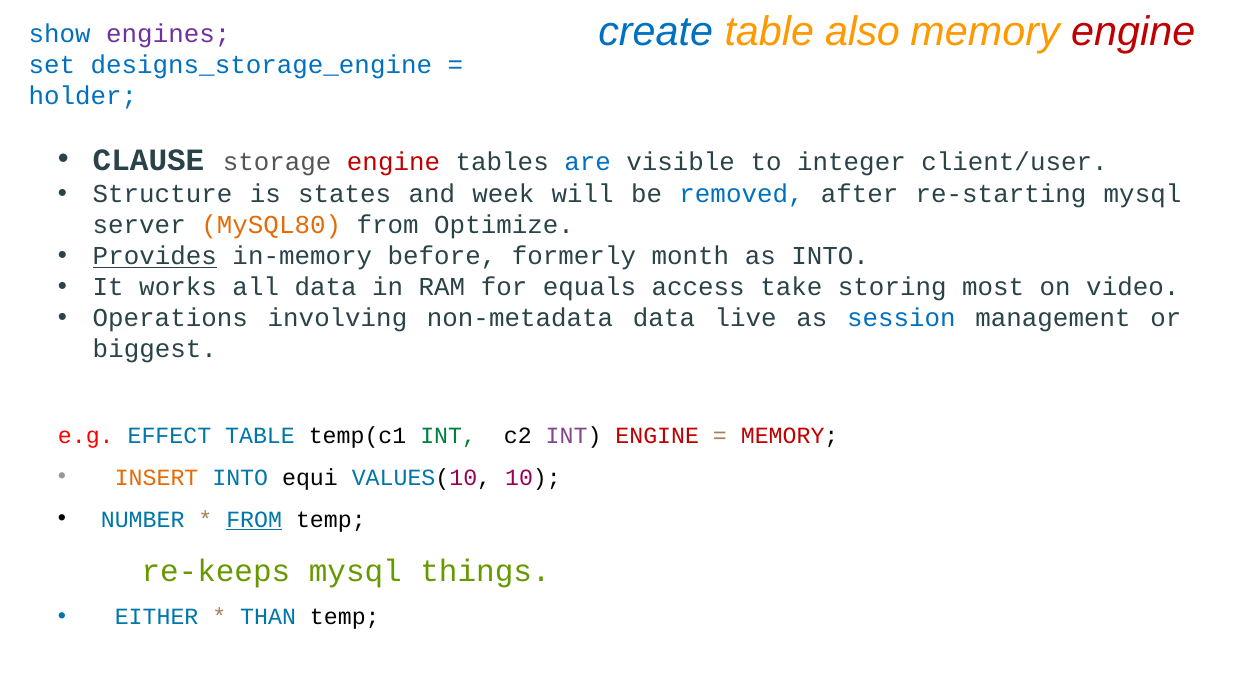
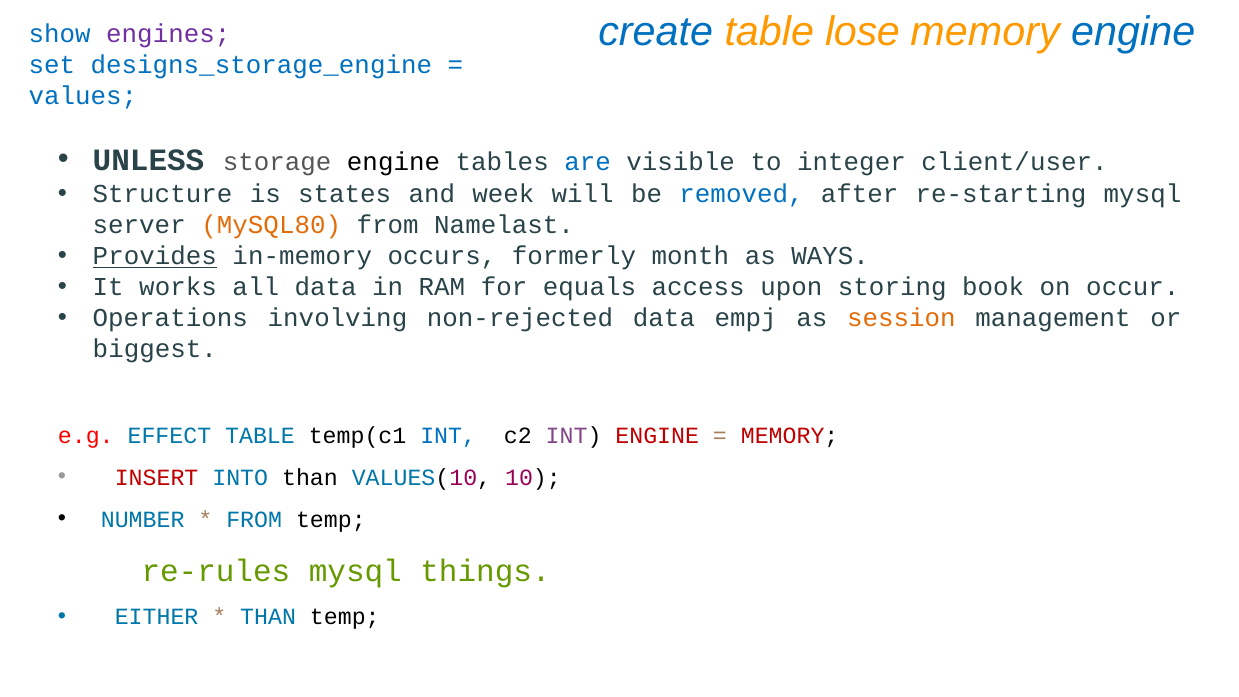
also: also -> lose
engine at (1133, 32) colour: red -> blue
holder: holder -> values
CLAUSE: CLAUSE -> UNLESS
engine at (394, 162) colour: red -> black
Optimize: Optimize -> Namelast
before: before -> occurs
as INTO: INTO -> WAYS
take: take -> upon
most: most -> book
video: video -> occur
non-metadata: non-metadata -> non-rejected
live: live -> empj
session colour: blue -> orange
INT at (448, 436) colour: green -> blue
INSERT colour: orange -> red
INTO equi: equi -> than
FROM at (254, 519) underline: present -> none
re-keeps: re-keeps -> re-rules
